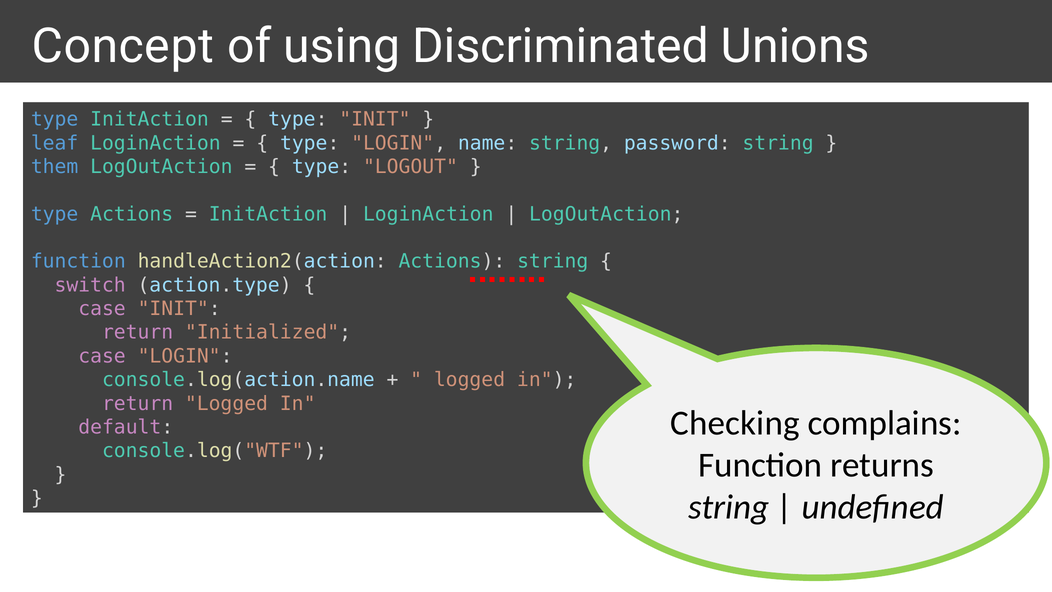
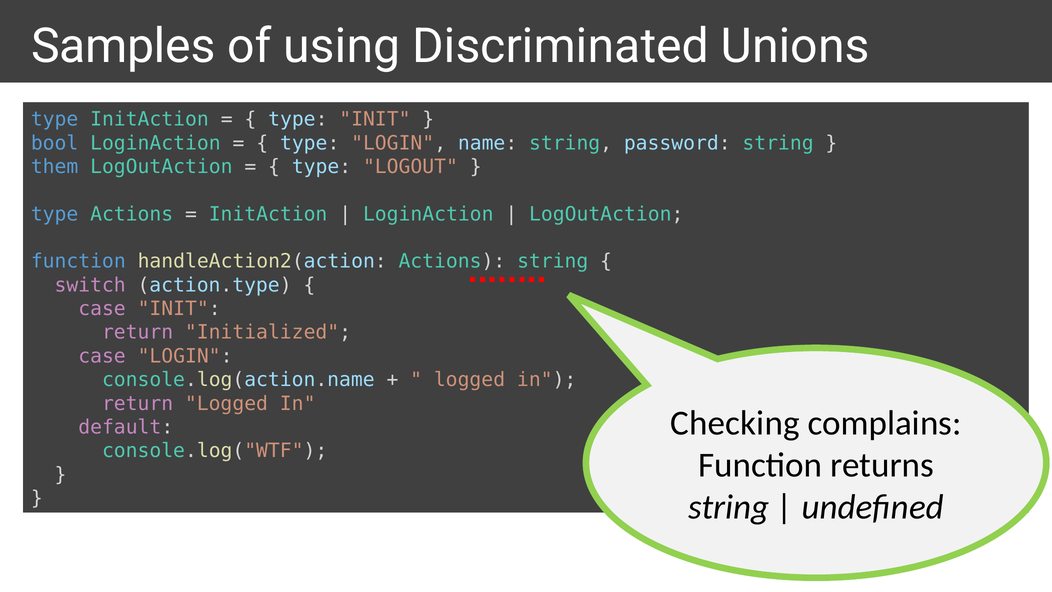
Concept: Concept -> Samples
leaf: leaf -> bool
